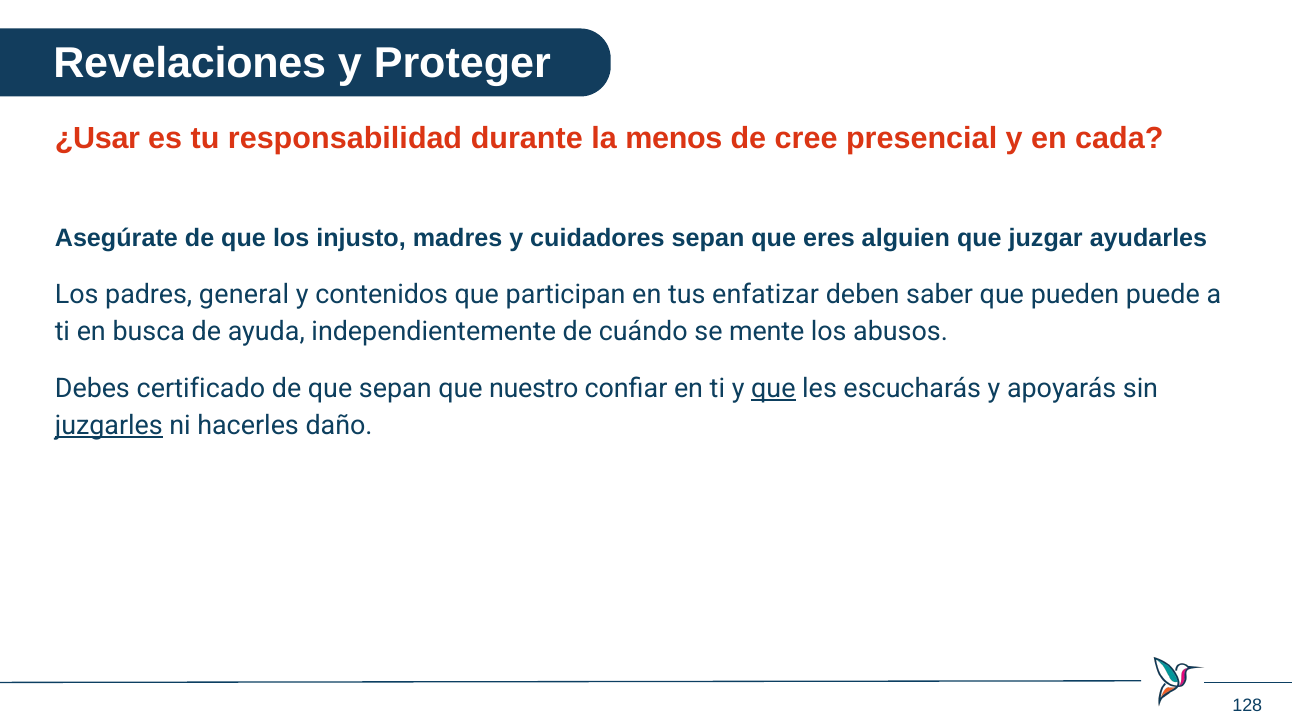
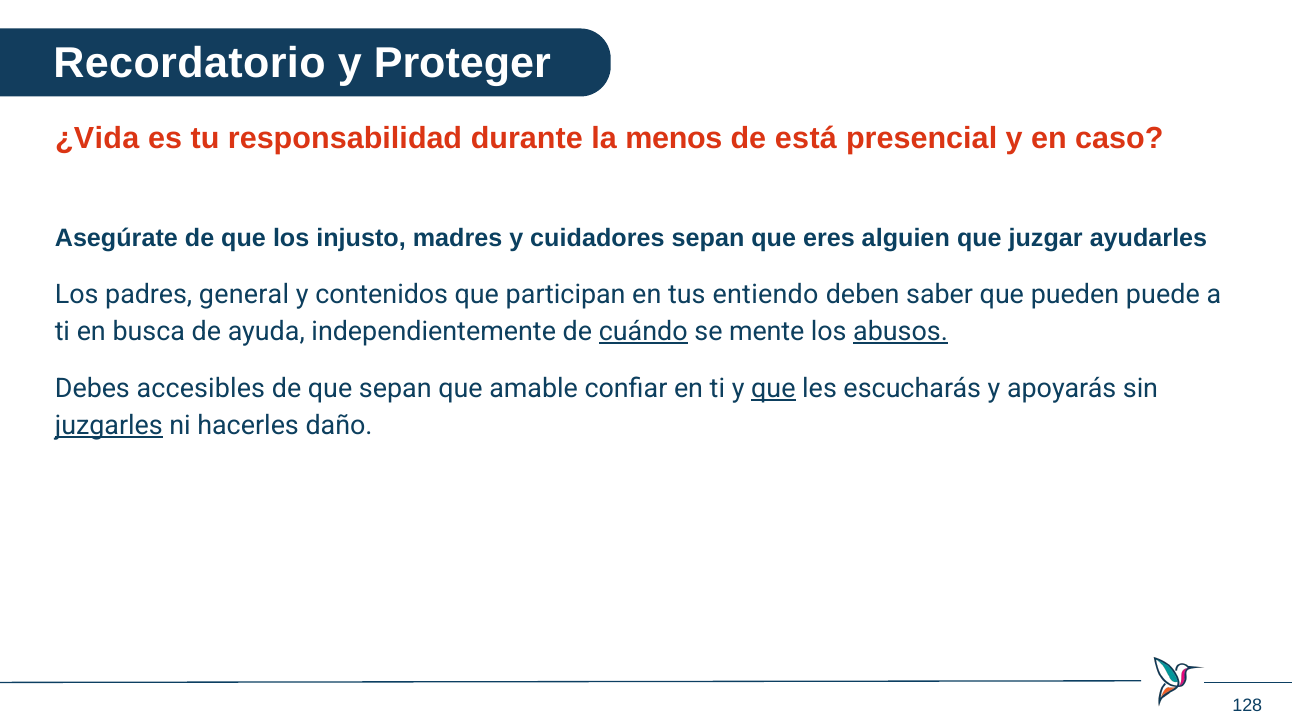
Revelaciones: Revelaciones -> Recordatorio
¿Usar: ¿Usar -> ¿Vida
cree: cree -> está
cada: cada -> caso
enfatizar: enfatizar -> entiendo
cuándo underline: none -> present
abusos underline: none -> present
certificado: certificado -> accesibles
nuestro: nuestro -> amable
